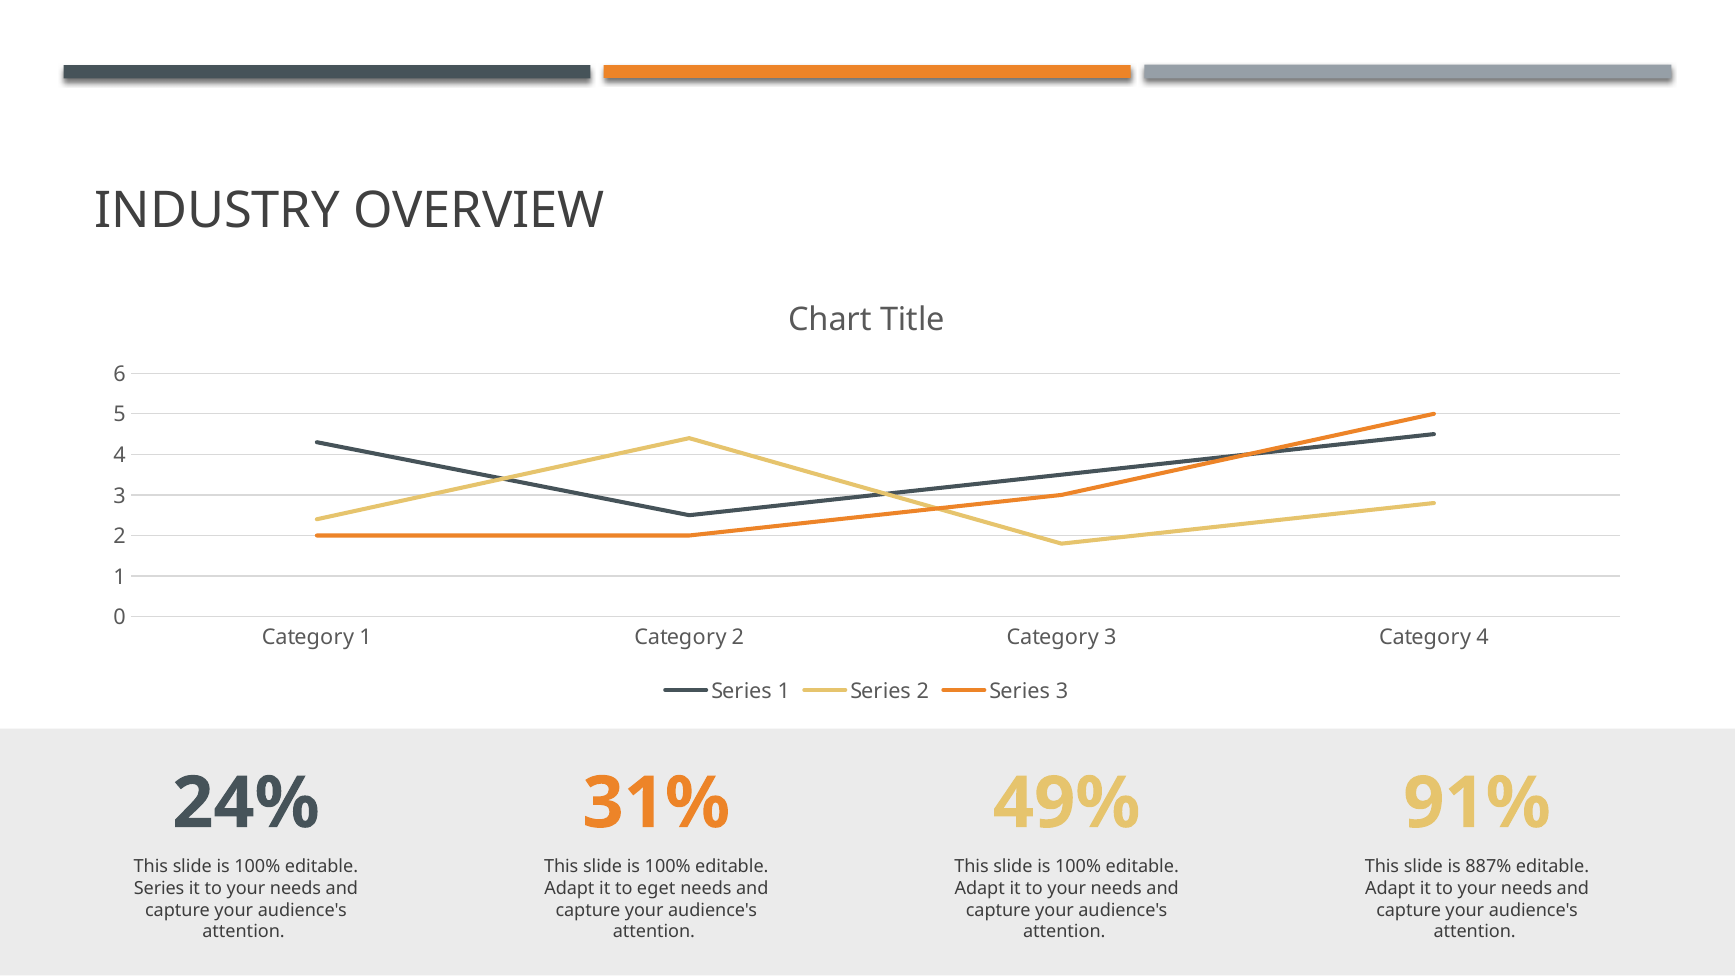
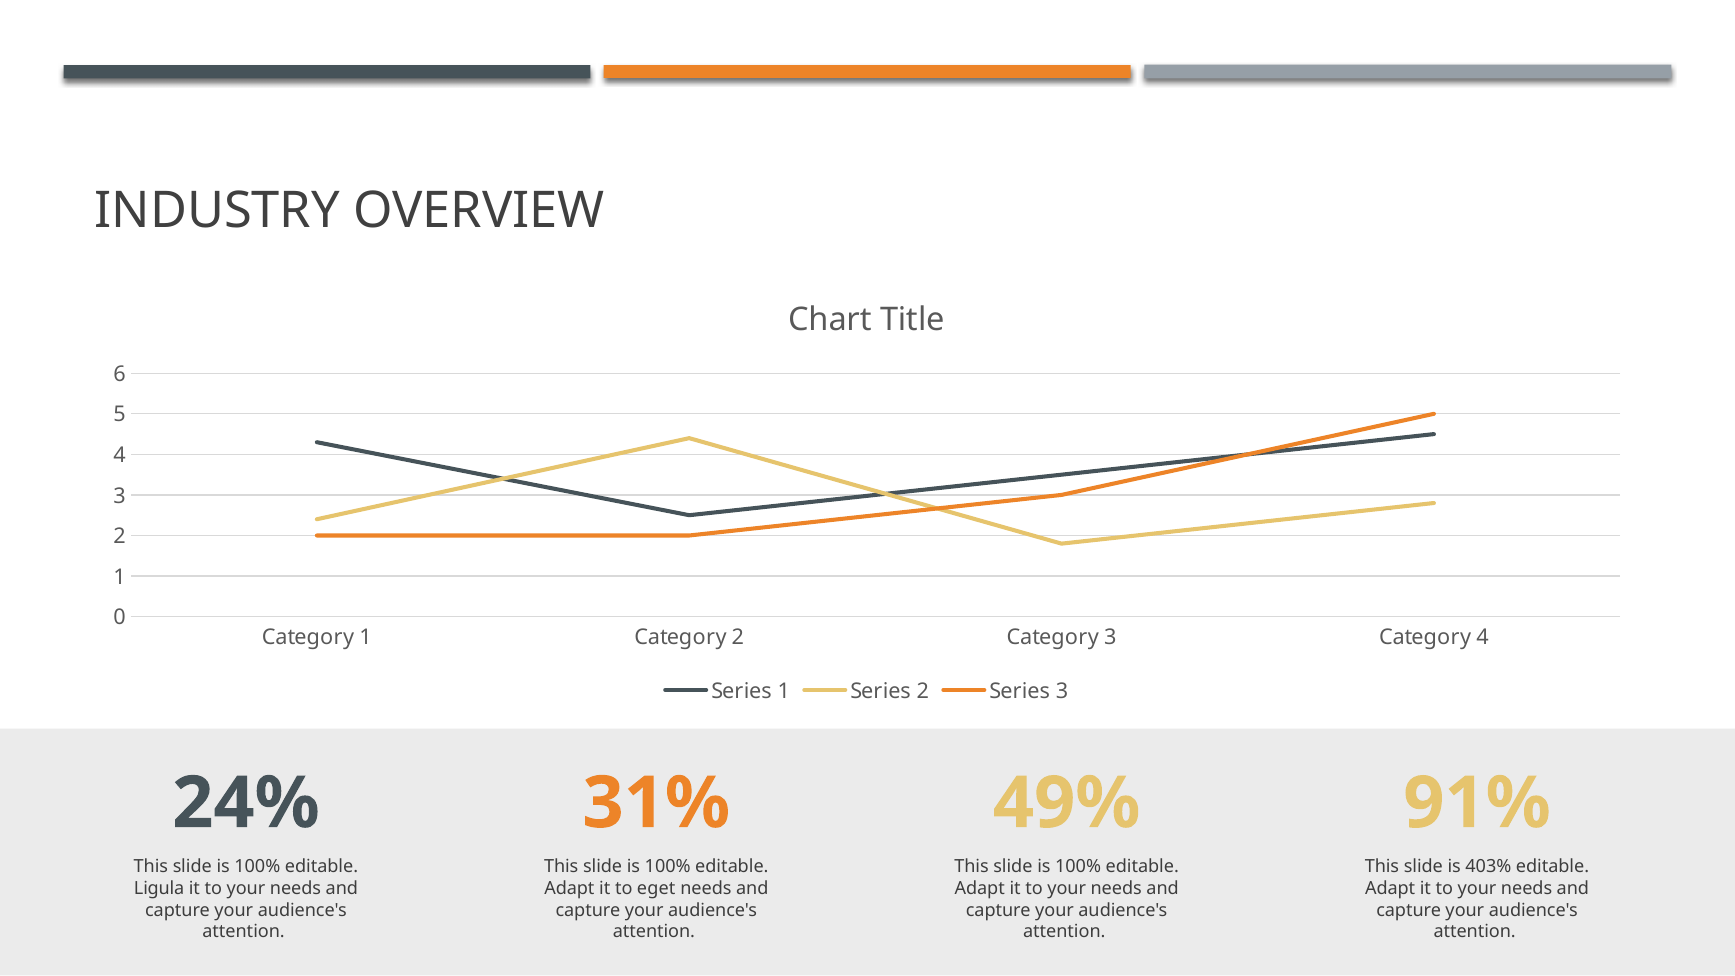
887%: 887% -> 403%
Series at (159, 888): Series -> Ligula
